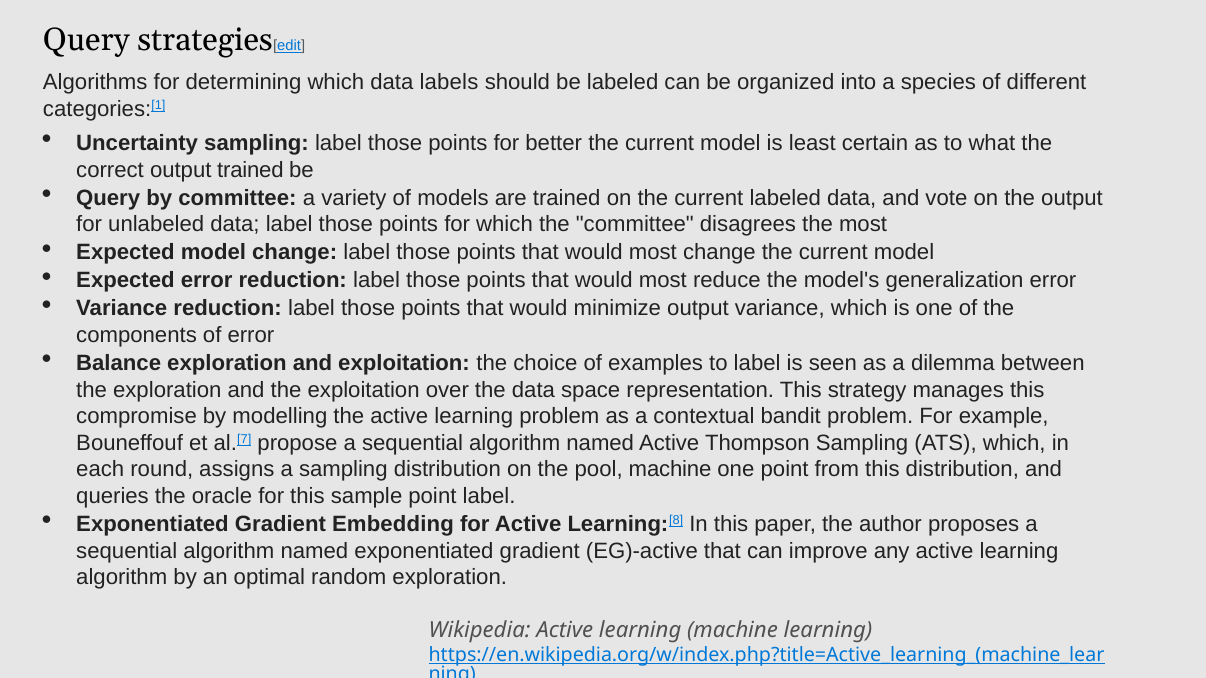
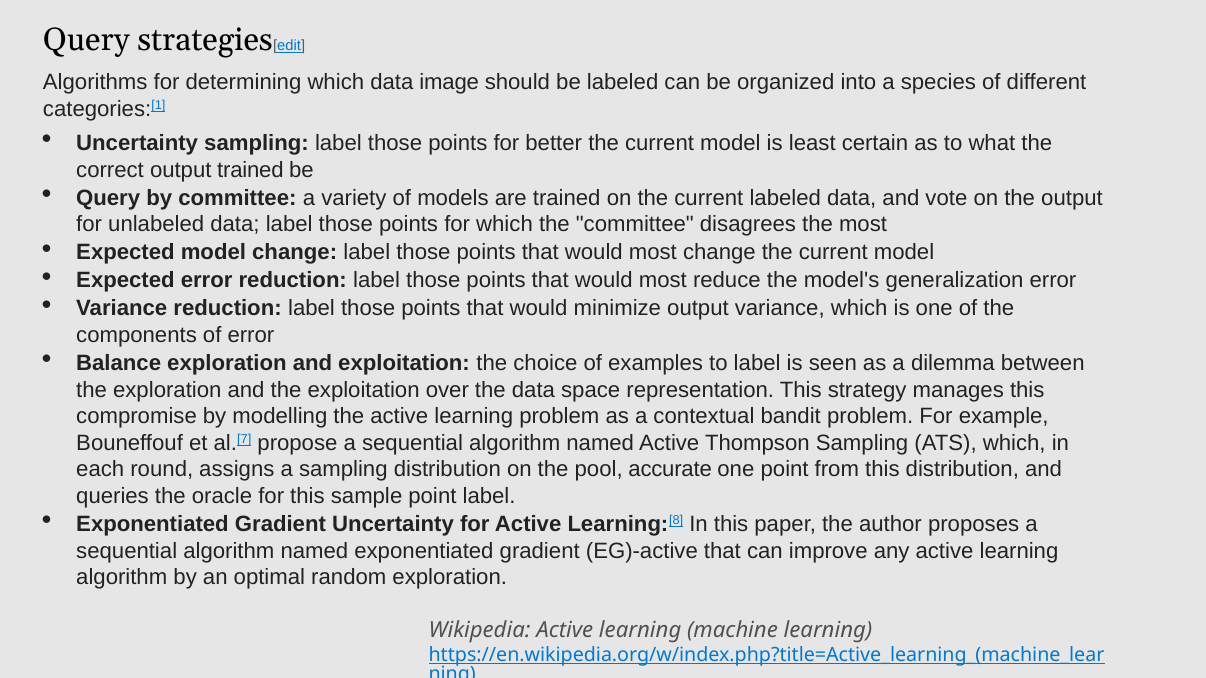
labels: labels -> image
pool machine: machine -> accurate
Gradient Embedding: Embedding -> Uncertainty
